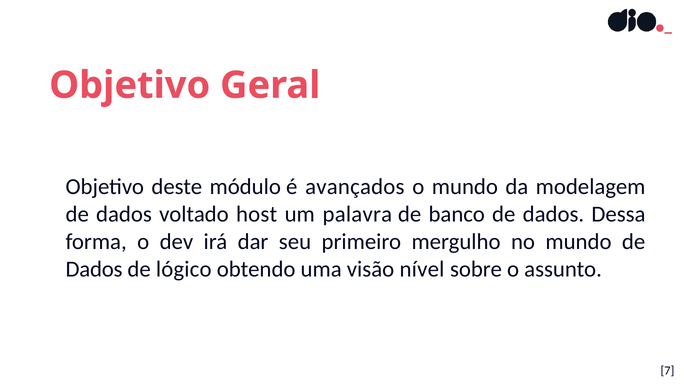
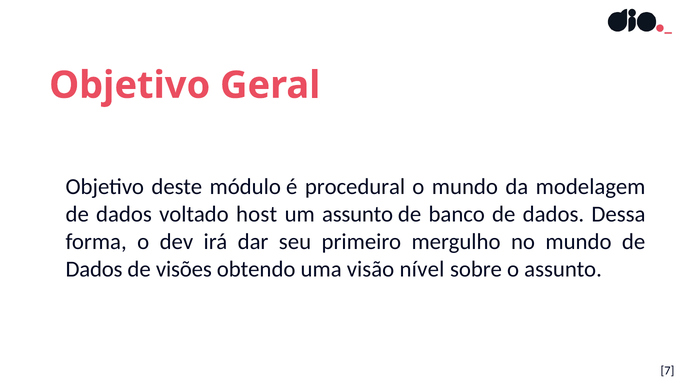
avançados: avançados -> procedural
um palavra: palavra -> assunto
lógico: lógico -> visões
